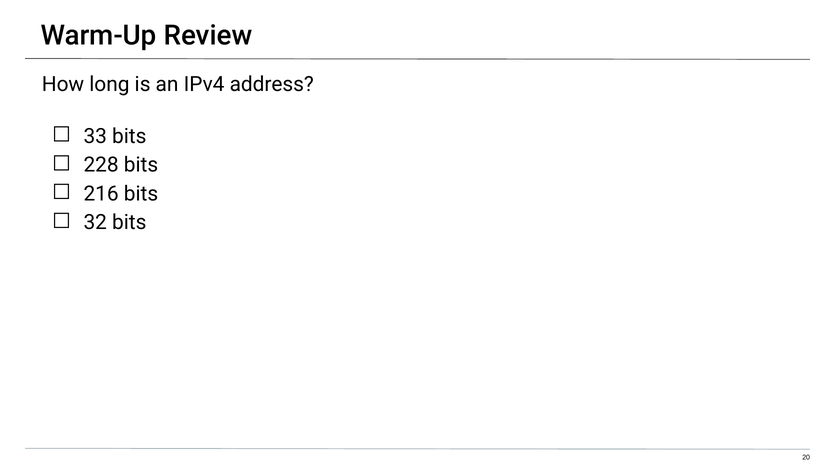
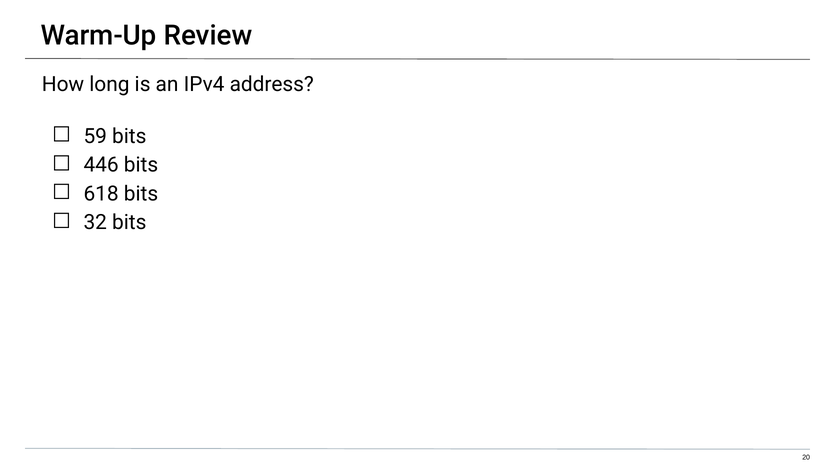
33: 33 -> 59
228: 228 -> 446
216: 216 -> 618
